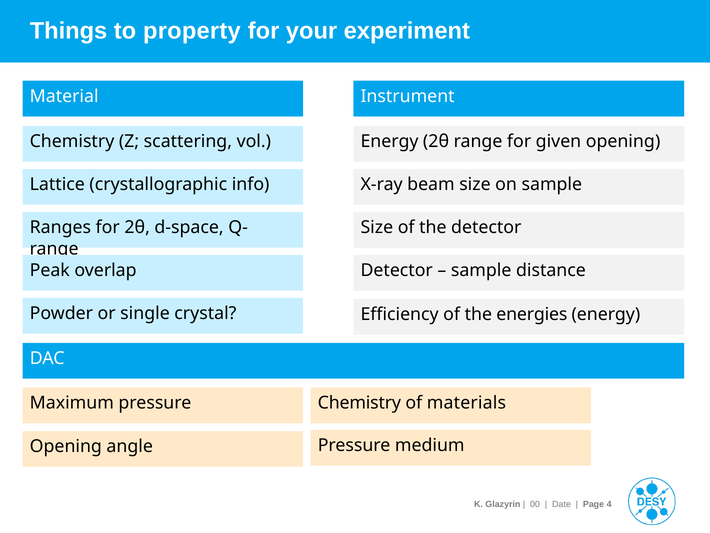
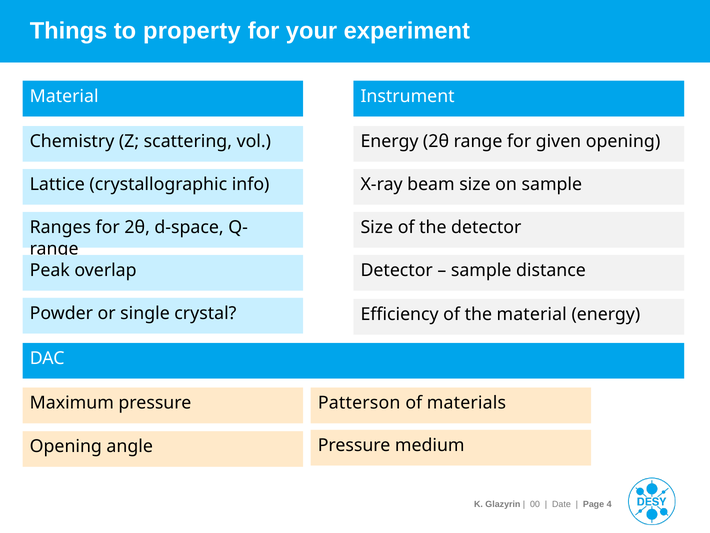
the energies: energies -> material
pressure Chemistry: Chemistry -> Patterson
